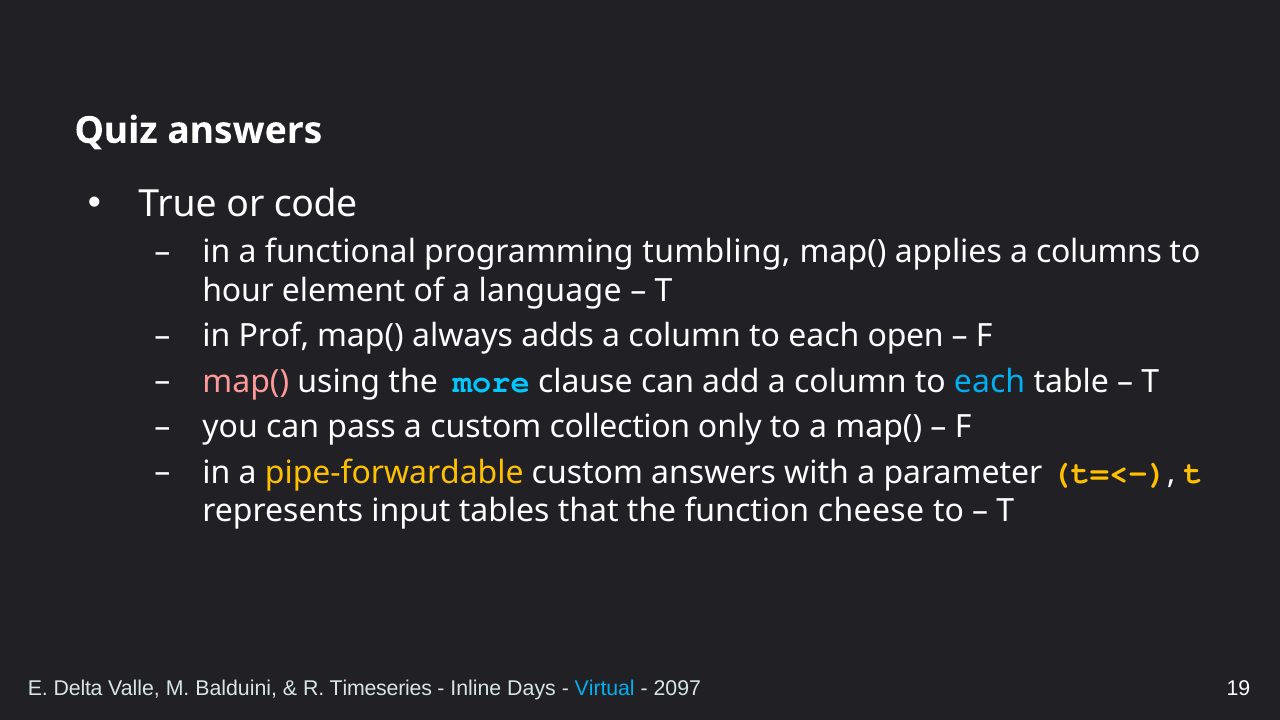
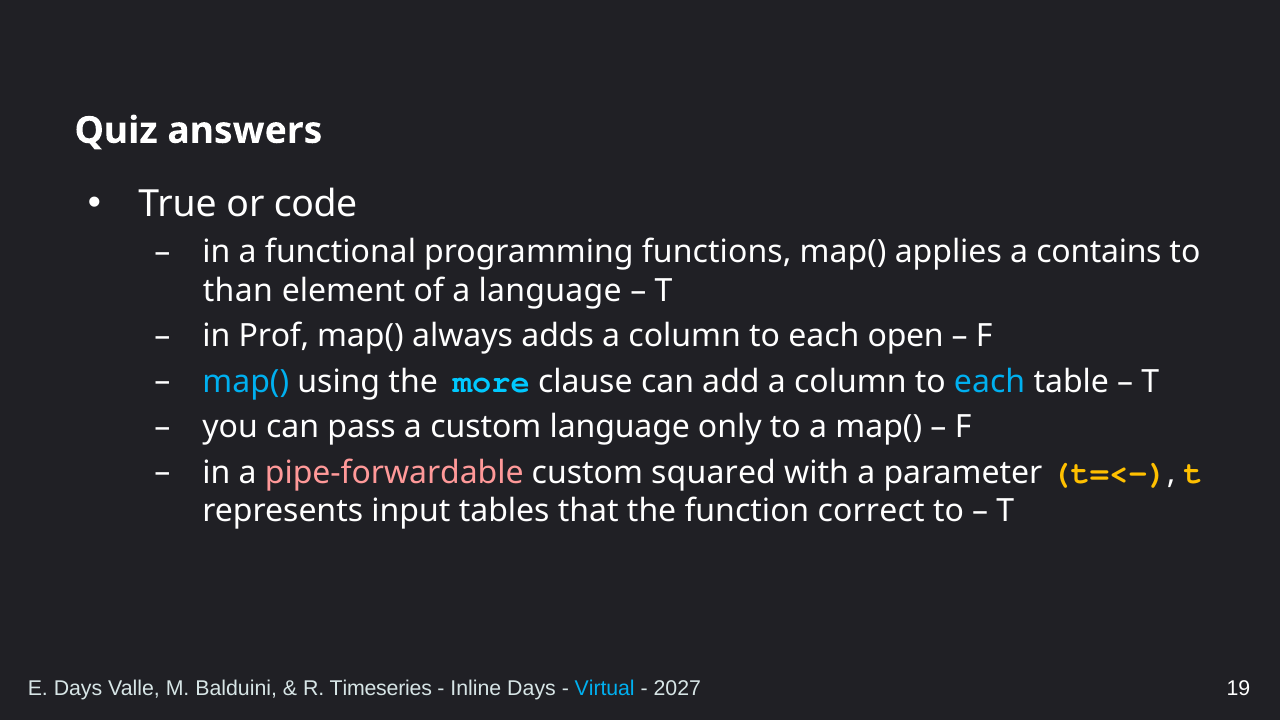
tumbling: tumbling -> functions
columns: columns -> contains
hour: hour -> than
map( at (246, 382) colour: pink -> light blue
custom collection: collection -> language
pipe-forwardable colour: yellow -> pink
custom answers: answers -> squared
cheese: cheese -> correct
E Delta: Delta -> Days
2097: 2097 -> 2027
